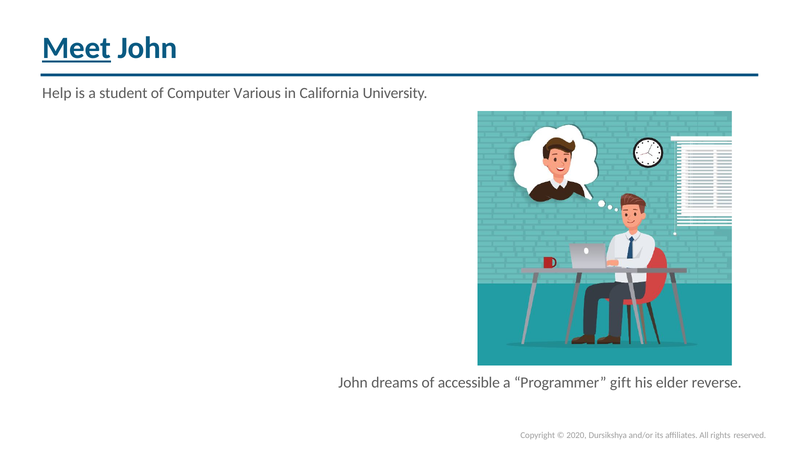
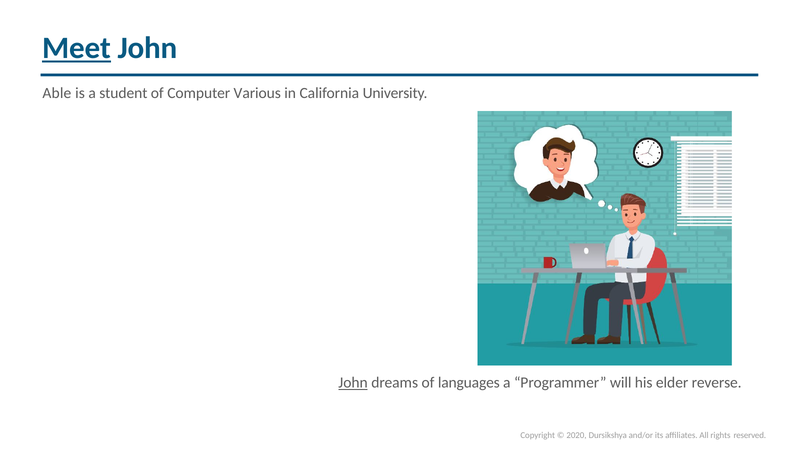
Help: Help -> Able
John at (353, 383) underline: none -> present
accessible: accessible -> languages
gift: gift -> will
